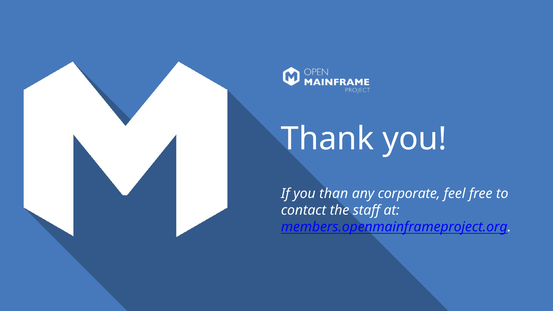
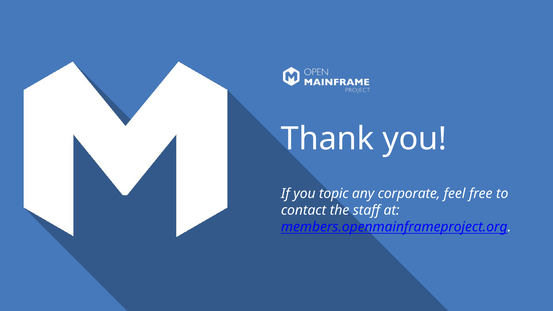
than: than -> topic
